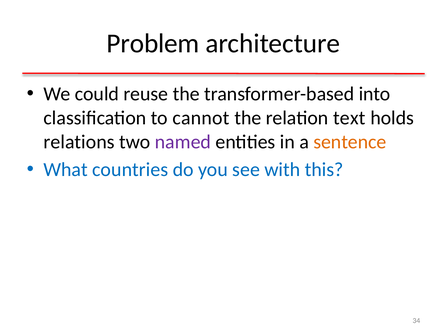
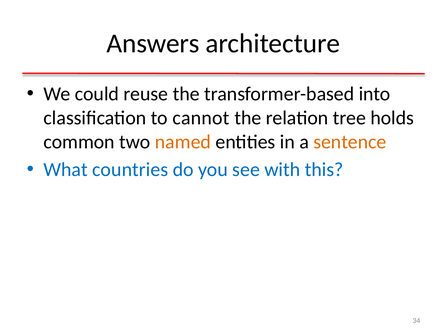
Problem: Problem -> Answers
text: text -> tree
relations: relations -> common
named colour: purple -> orange
